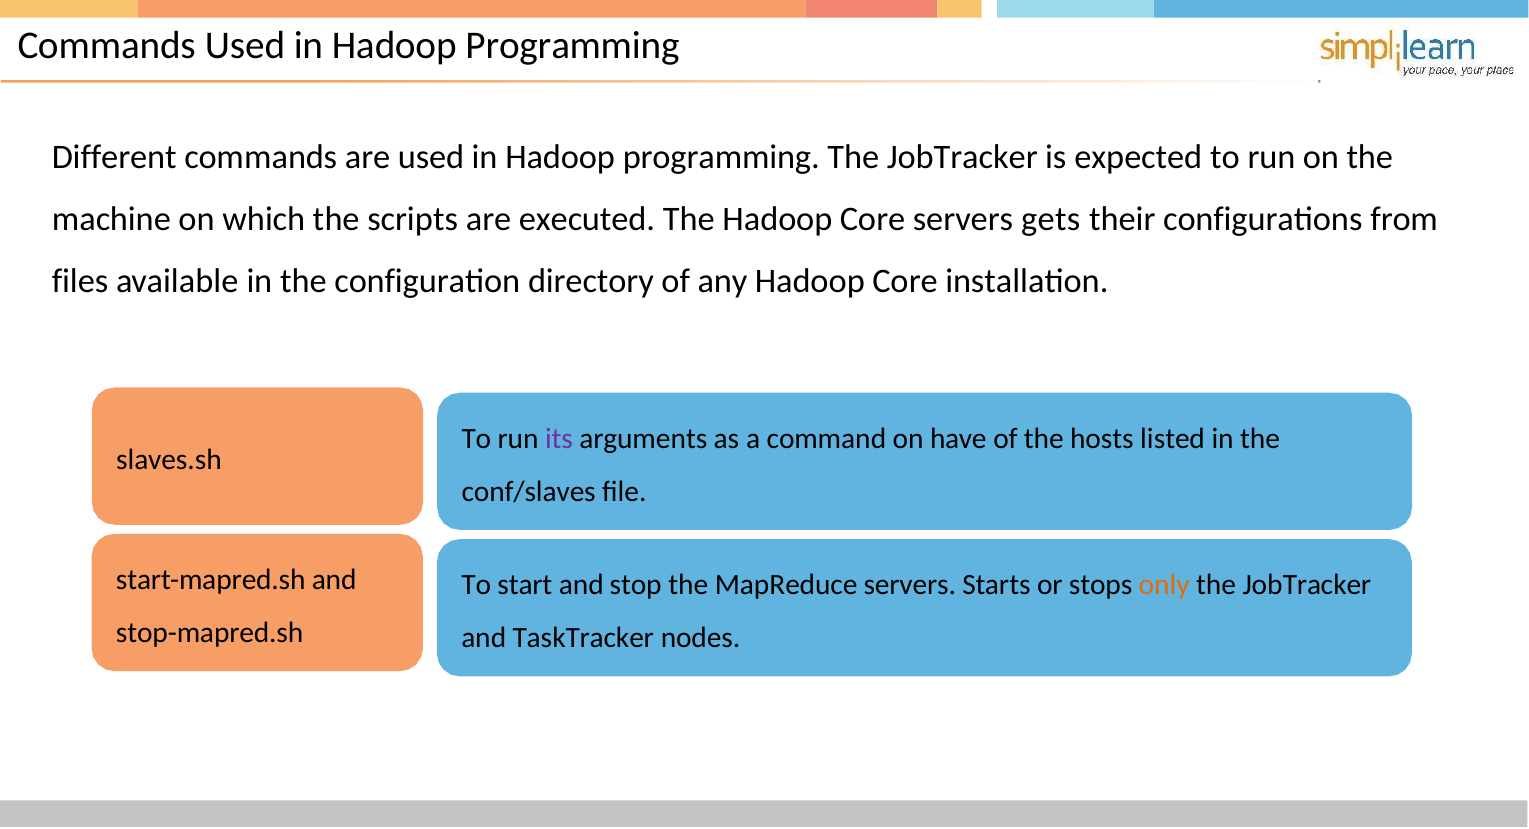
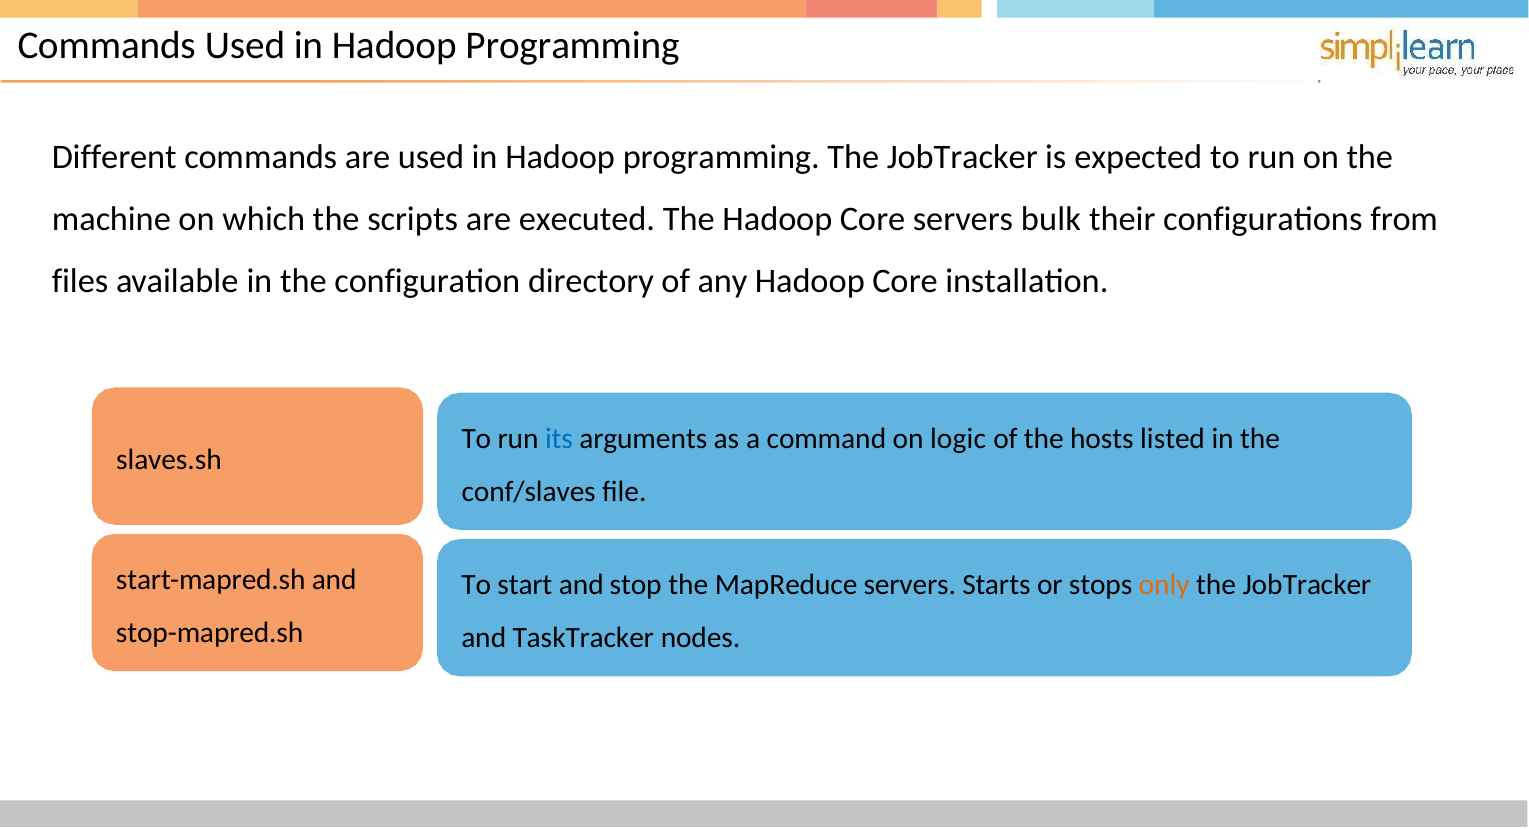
gets: gets -> bulk
its colour: purple -> blue
have: have -> logic
